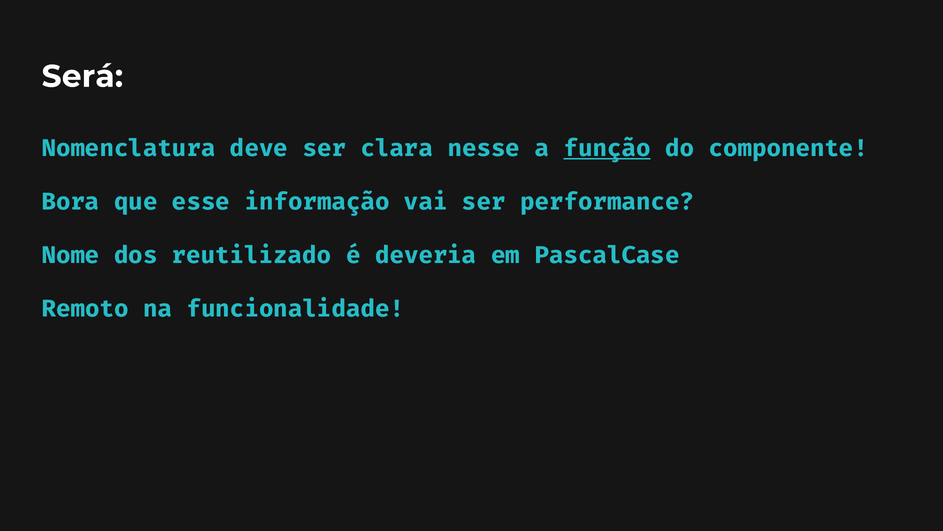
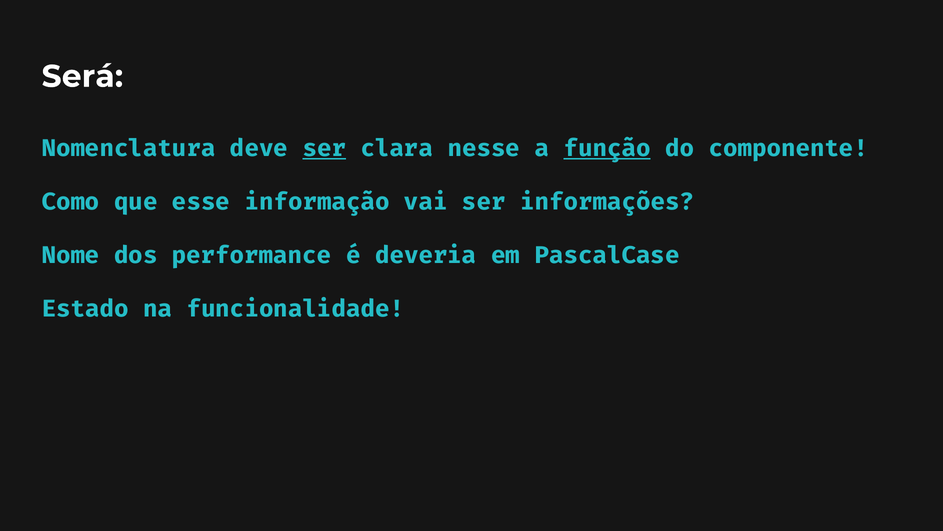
ser at (324, 148) underline: none -> present
Bora: Bora -> Como
performance: performance -> informações
reutilizado: reutilizado -> performance
Remoto: Remoto -> Estado
